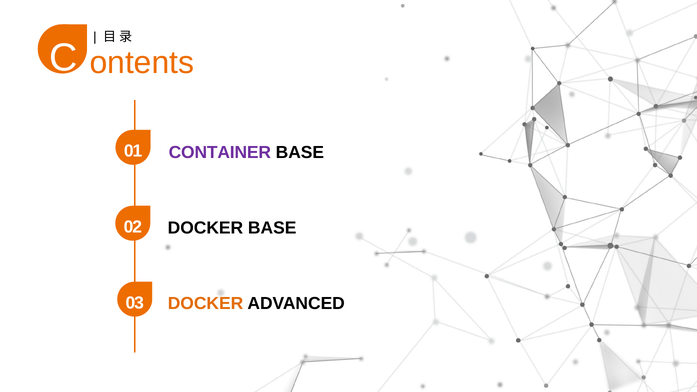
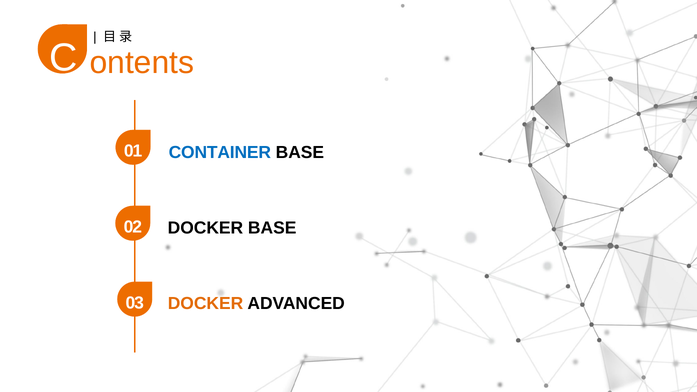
CONTAINER colour: purple -> blue
